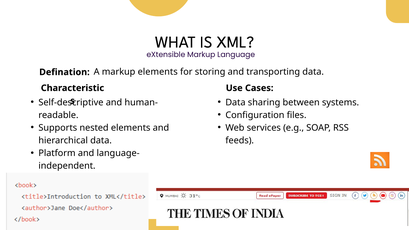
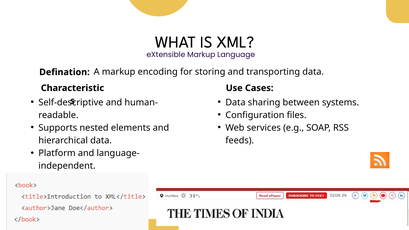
markup elements: elements -> encoding
